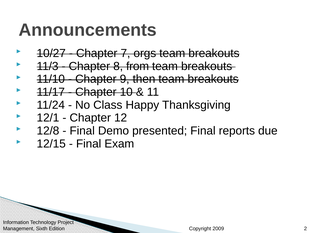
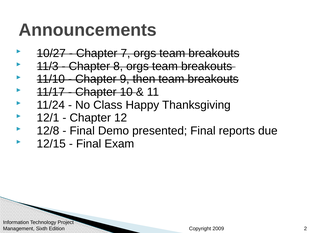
8 from: from -> orgs
